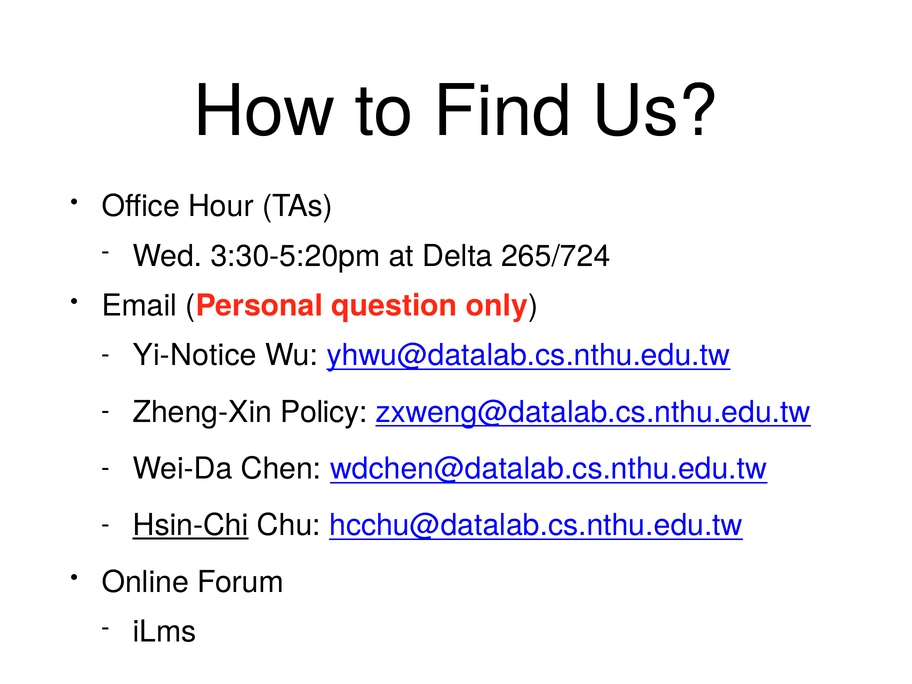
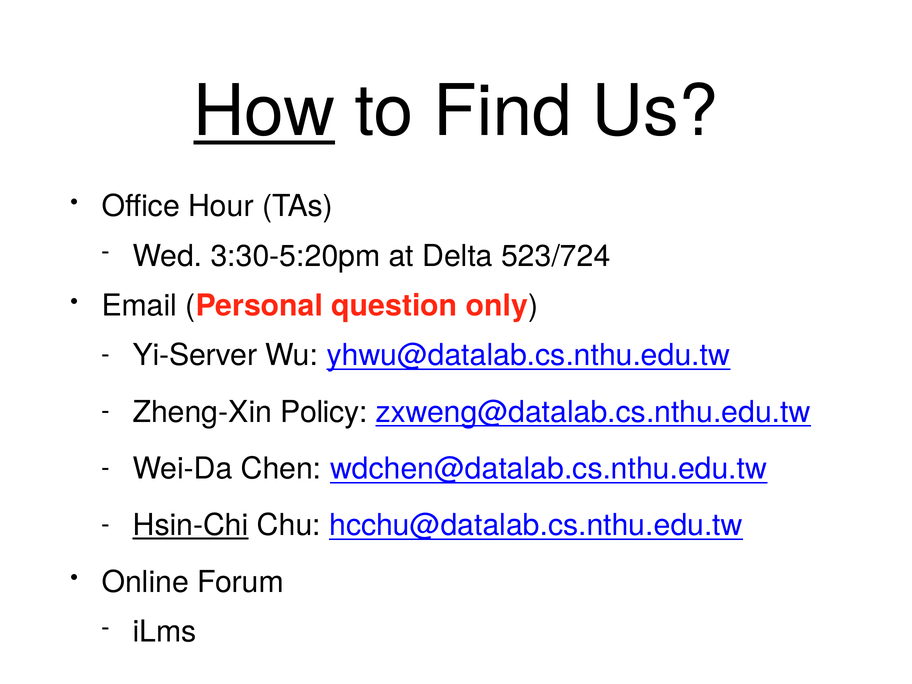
How underline: none -> present
265/724: 265/724 -> 523/724
Yi-Notice: Yi-Notice -> Yi-Server
